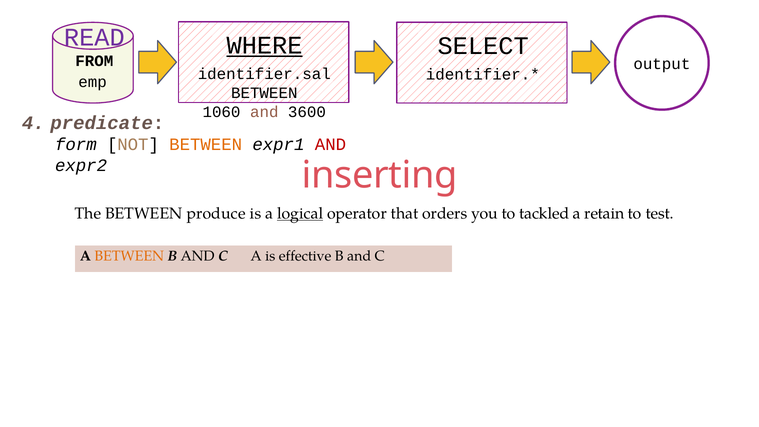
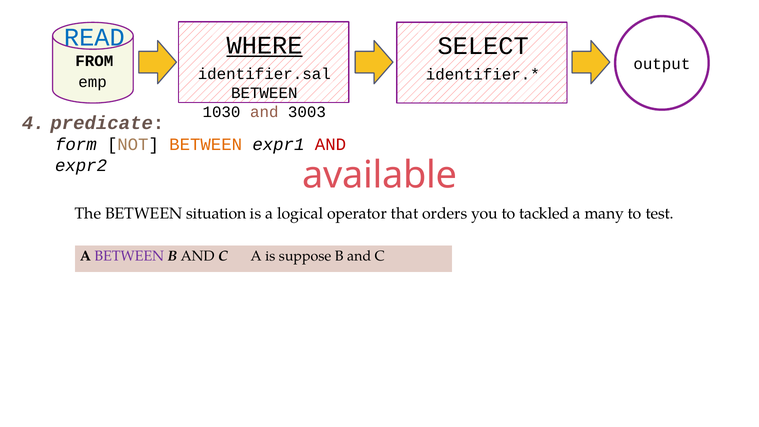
READ colour: purple -> blue
1060: 1060 -> 1030
3600: 3600 -> 3003
inserting: inserting -> available
produce: produce -> situation
logical underline: present -> none
retain: retain -> many
BETWEEN at (129, 256) colour: orange -> purple
effective: effective -> suppose
